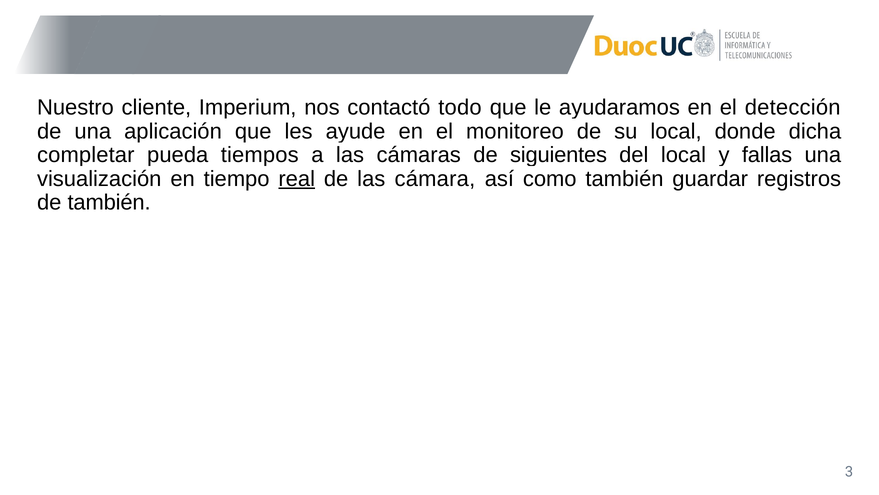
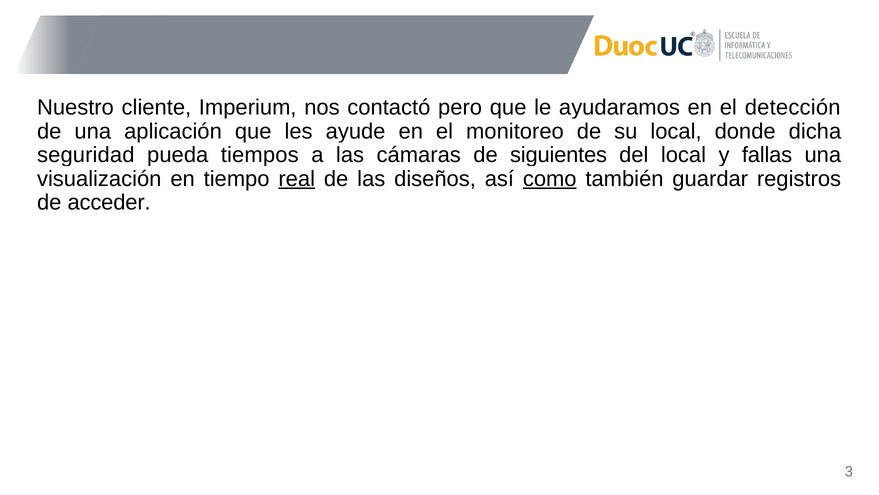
todo: todo -> pero
completar: completar -> seguridad
cámara: cámara -> diseños
como underline: none -> present
de también: también -> acceder
